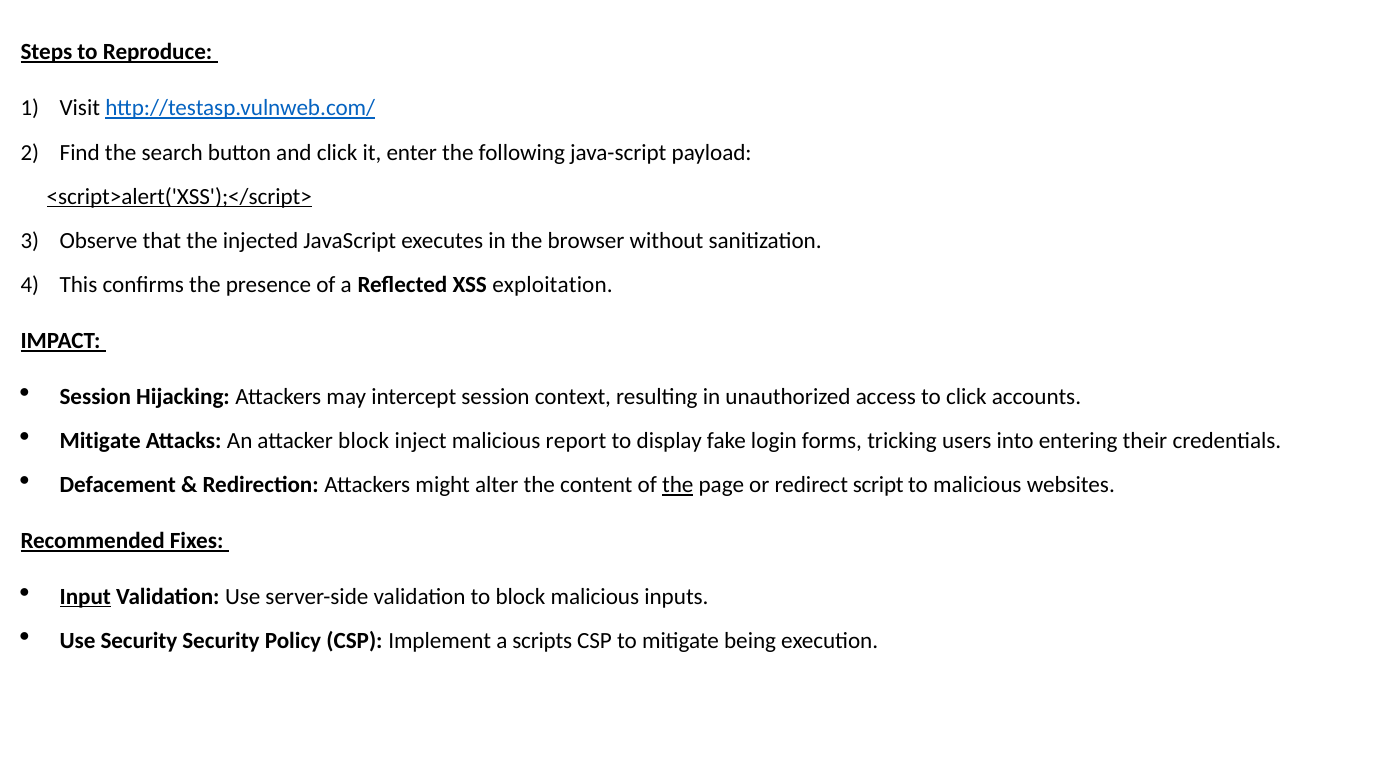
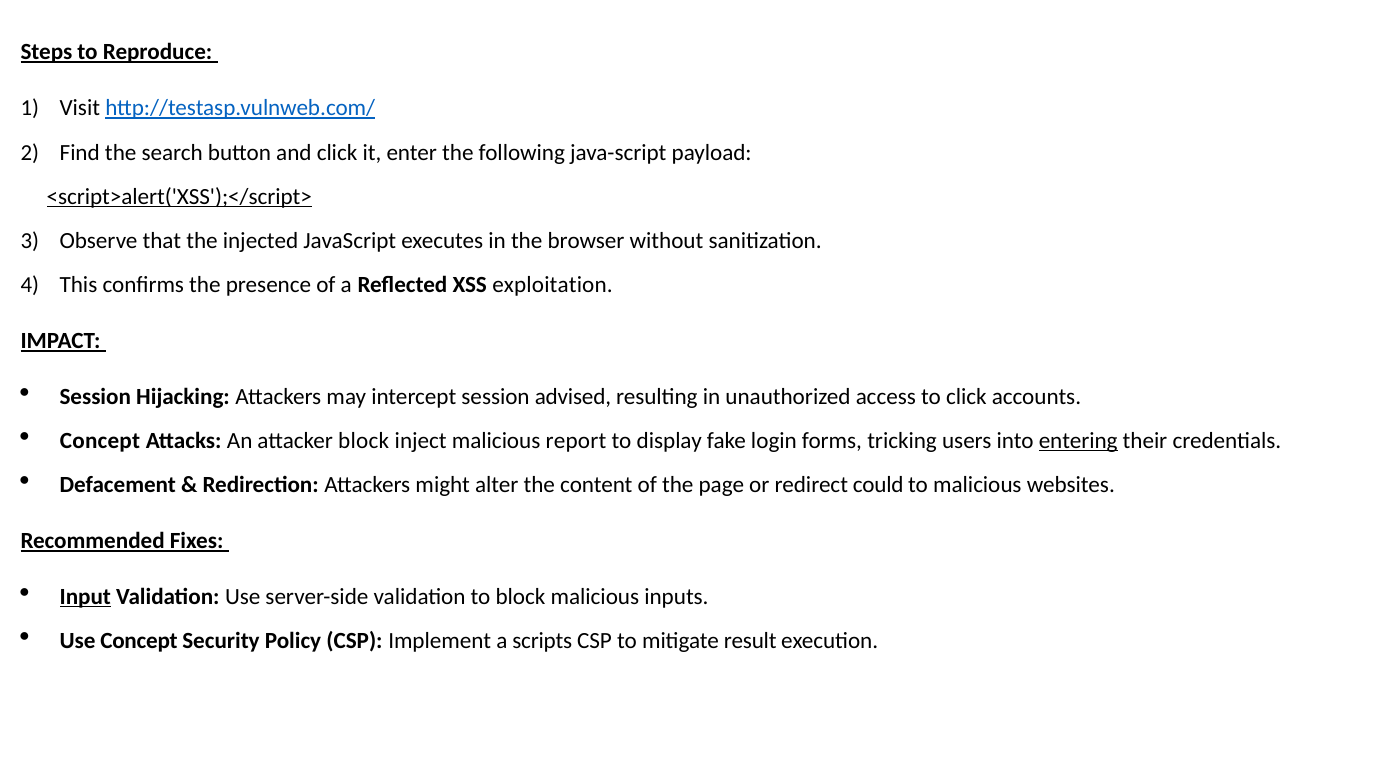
context: context -> advised
Mitigate at (100, 441): Mitigate -> Concept
entering underline: none -> present
the at (678, 485) underline: present -> none
script: script -> could
Use Security: Security -> Concept
being: being -> result
